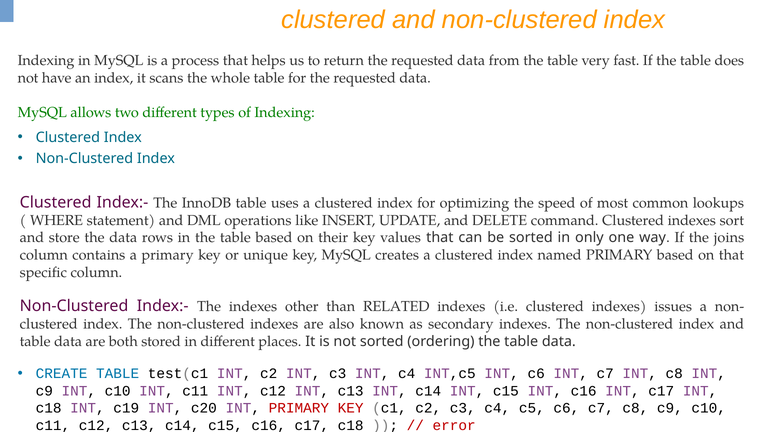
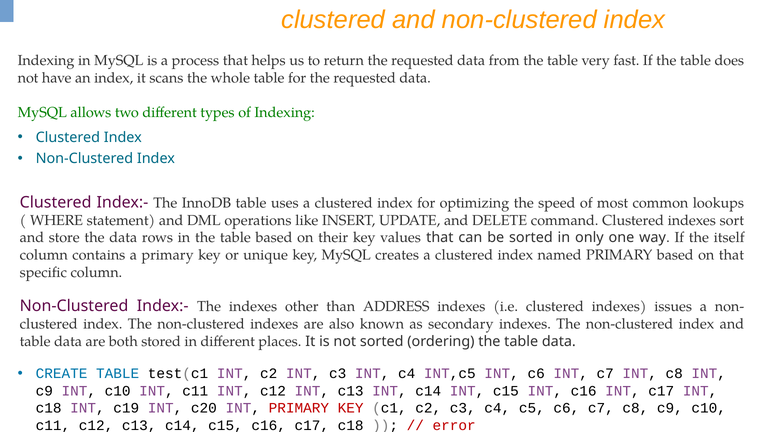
joins: joins -> itself
RELATED: RELATED -> ADDRESS
